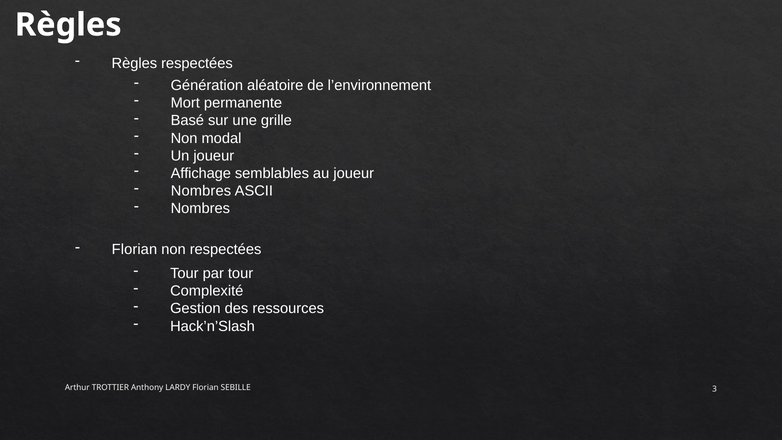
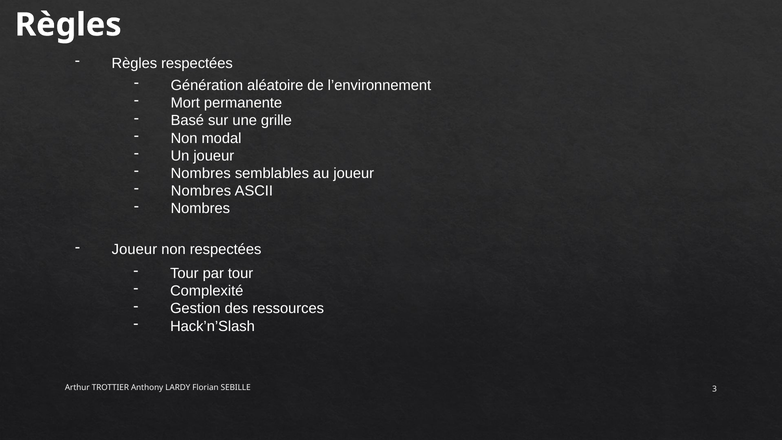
Affichage at (201, 173): Affichage -> Nombres
Florian at (134, 250): Florian -> Joueur
